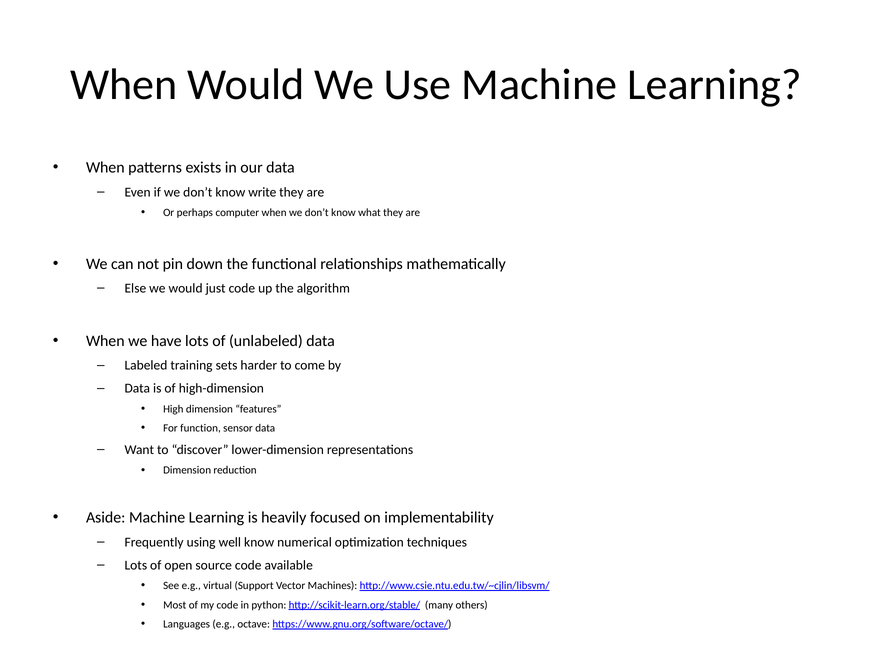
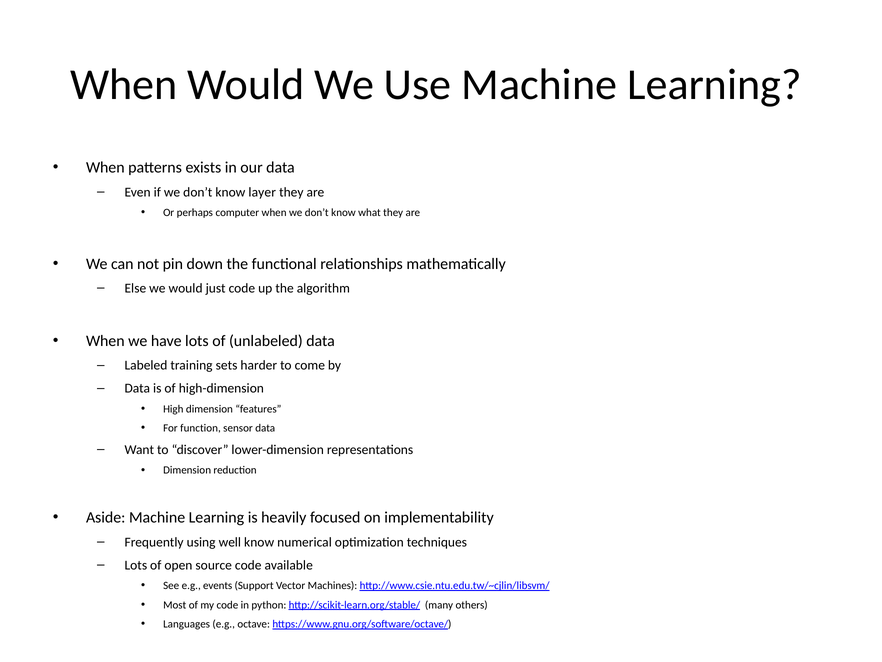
write: write -> layer
virtual: virtual -> events
